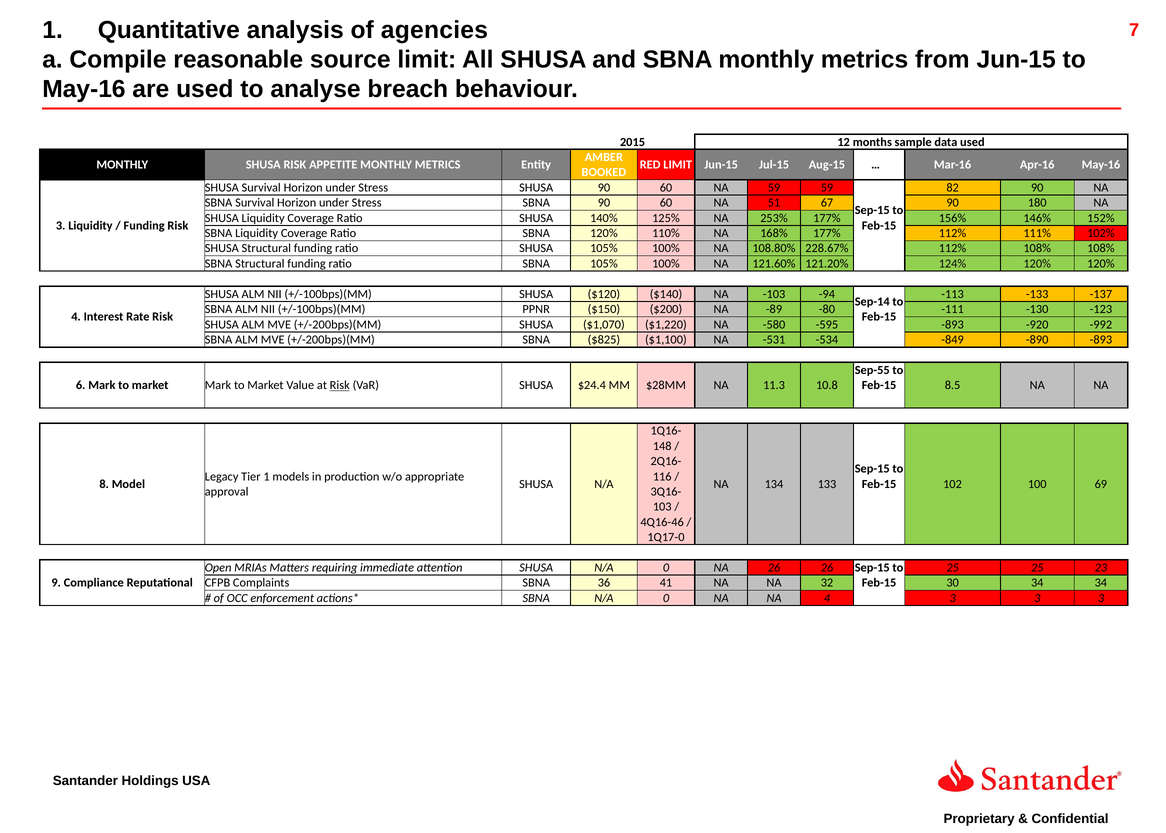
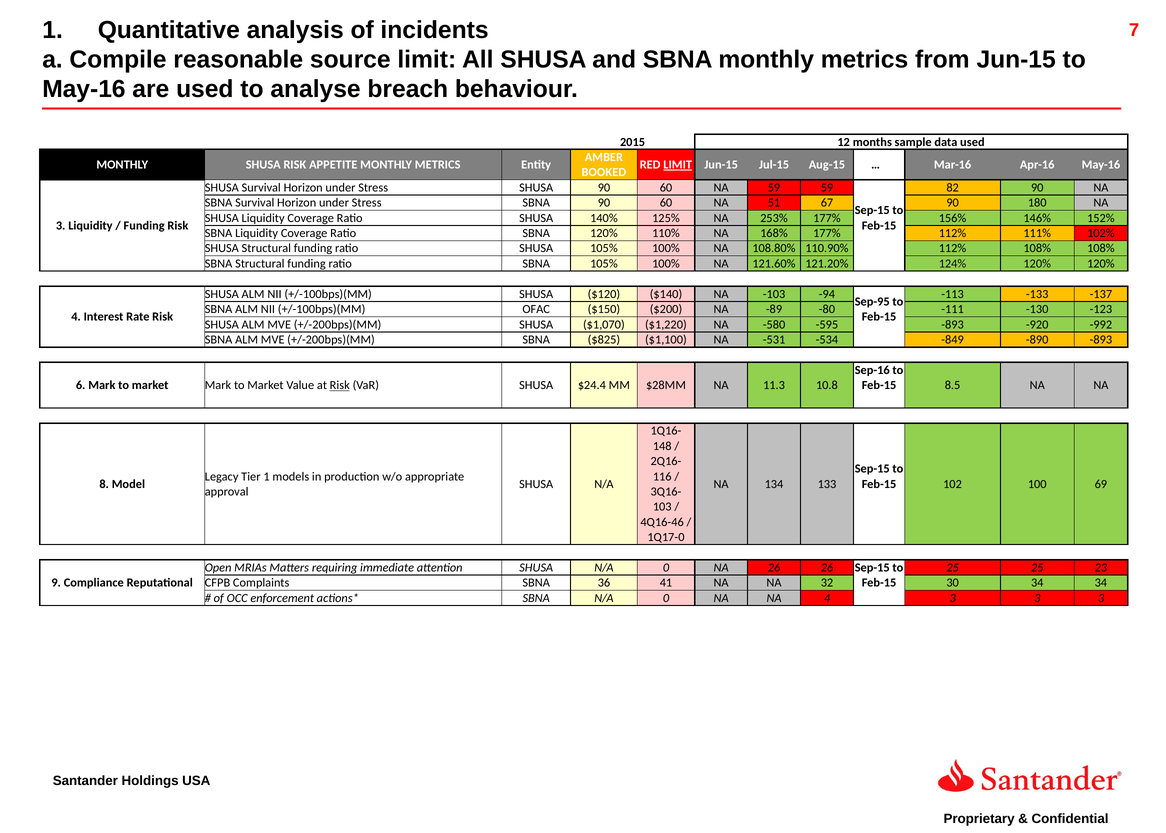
agencies: agencies -> incidents
LIMIT at (678, 165) underline: none -> present
228.67%: 228.67% -> 110.90%
Sep-14: Sep-14 -> Sep-95
PPNR: PPNR -> OFAC
Sep-55: Sep-55 -> Sep-16
